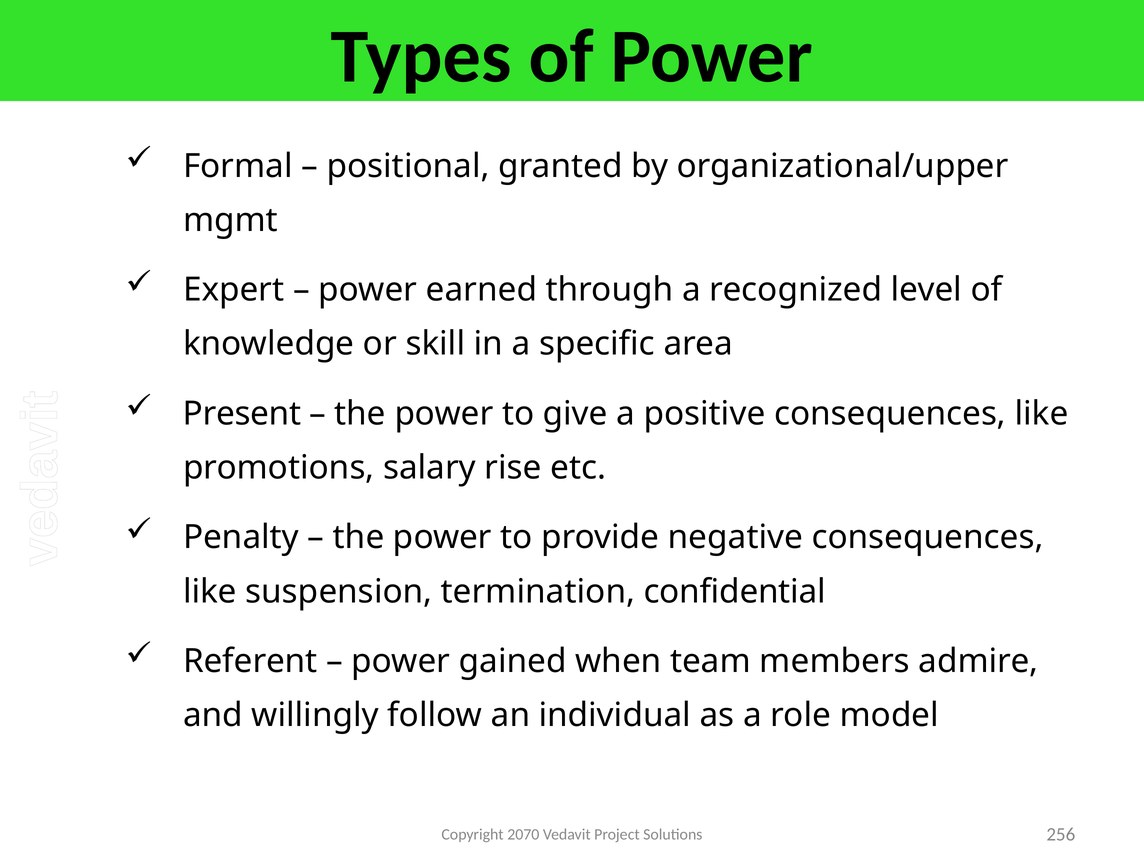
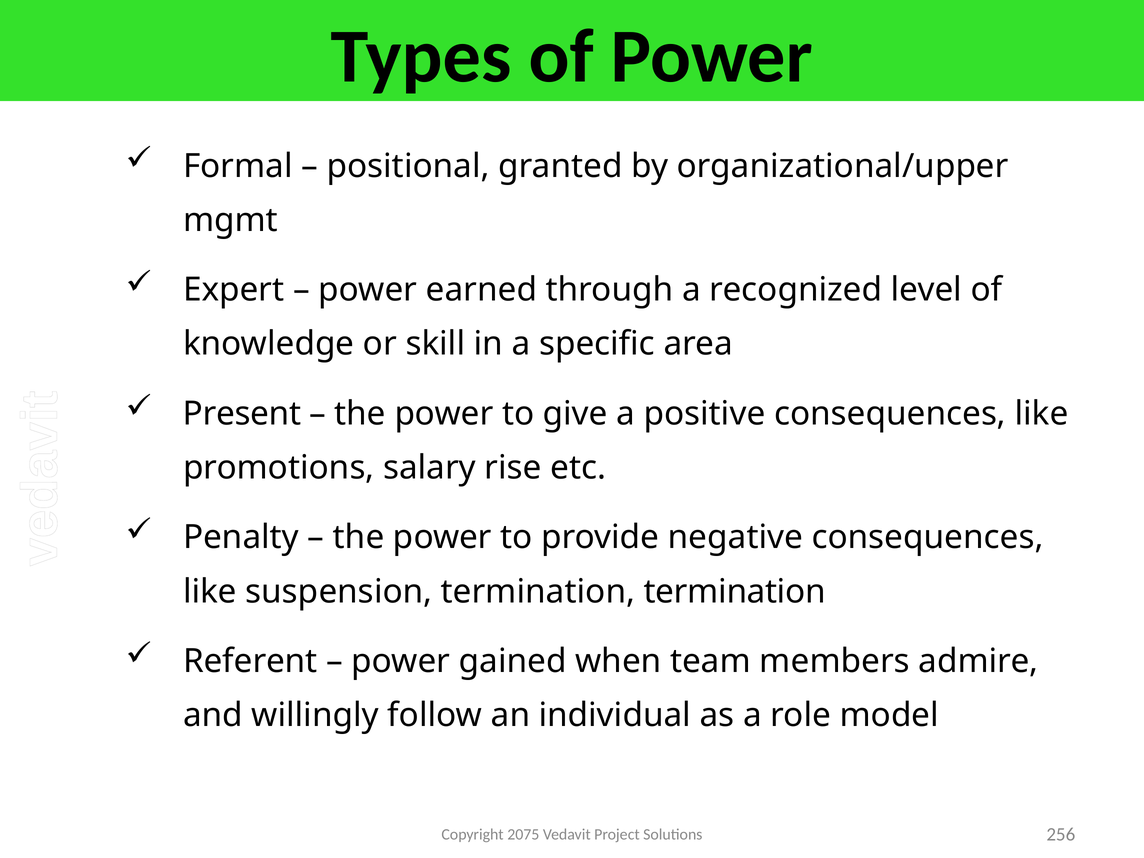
termination confidential: confidential -> termination
2070: 2070 -> 2075
